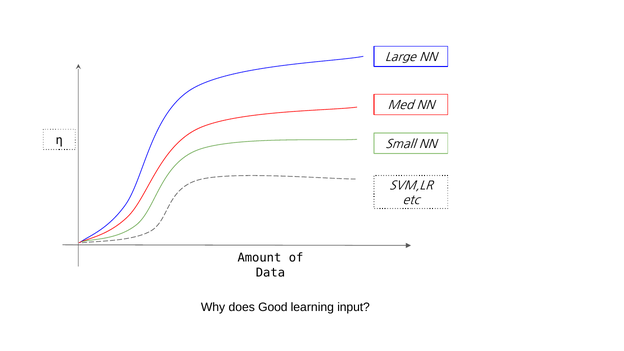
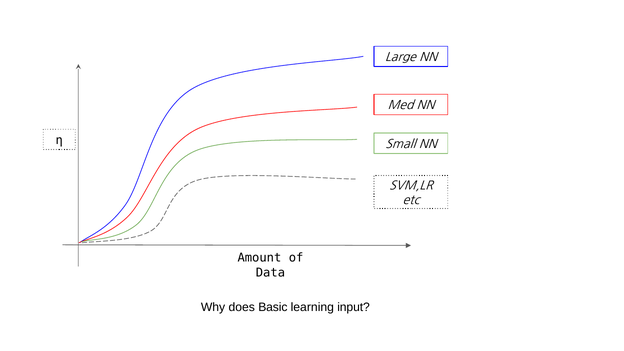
Good: Good -> Basic
